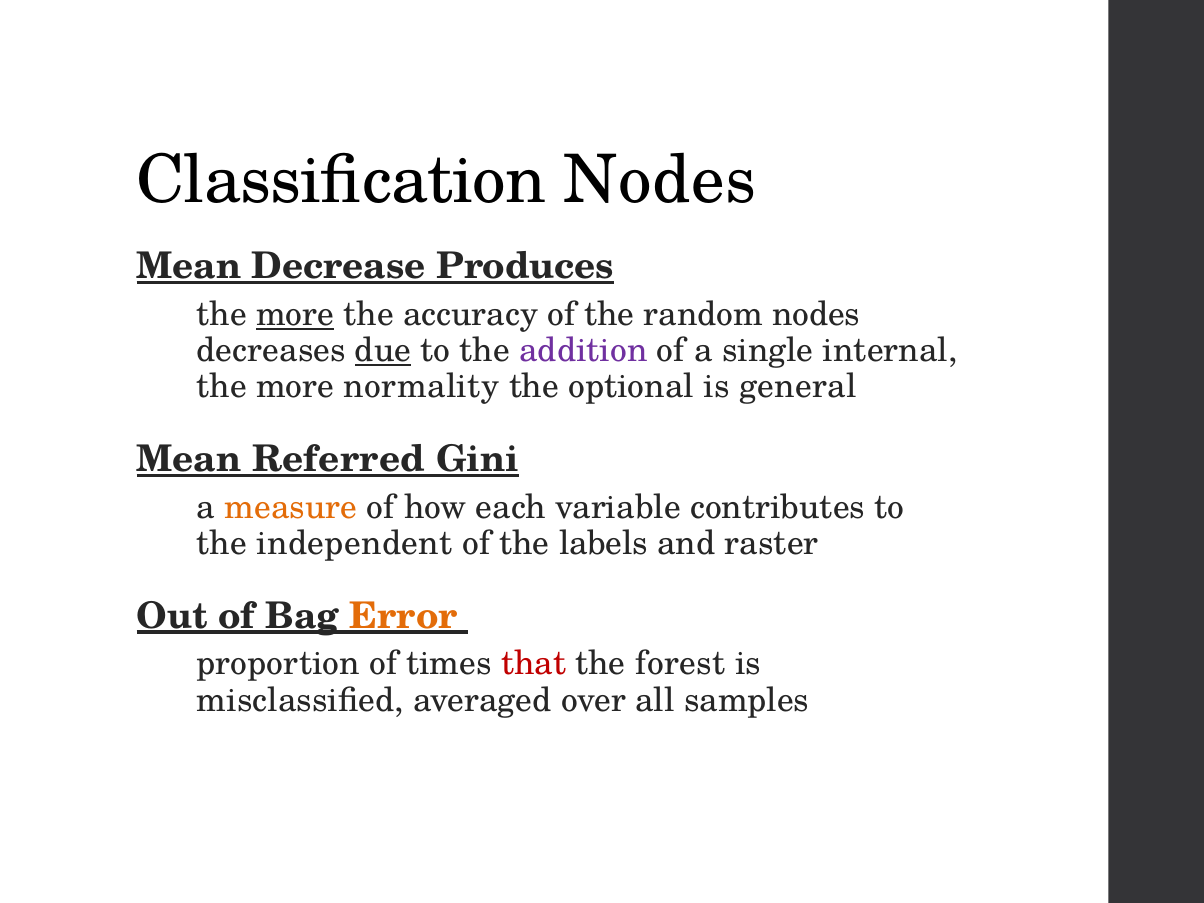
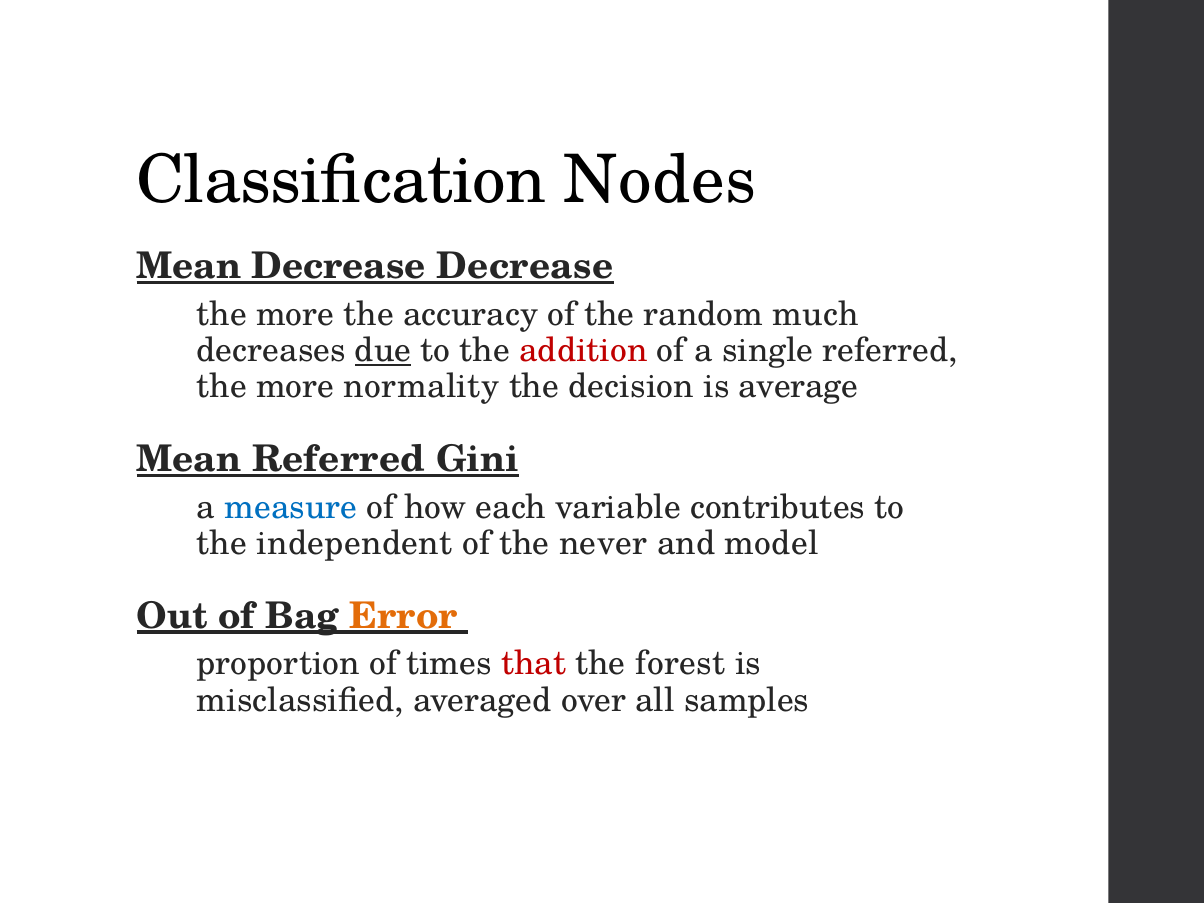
Decrease Produces: Produces -> Decrease
more at (295, 314) underline: present -> none
random nodes: nodes -> much
addition colour: purple -> red
single internal: internal -> referred
optional: optional -> decision
general: general -> average
measure colour: orange -> blue
labels: labels -> never
raster: raster -> model
